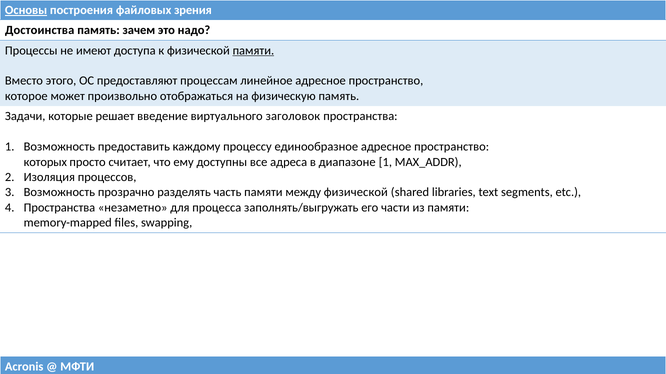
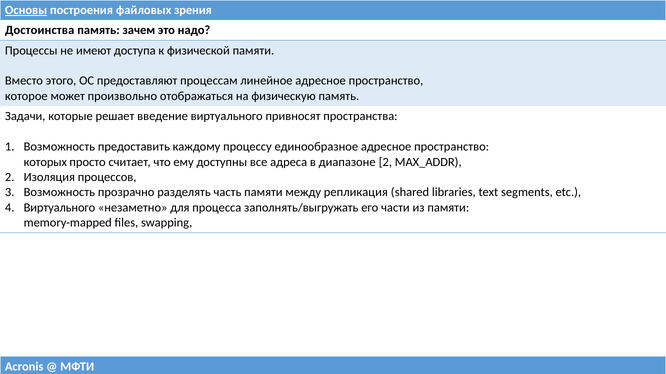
памяти at (253, 51) underline: present -> none
заголовок: заголовок -> привносят
диапазоне 1: 1 -> 2
между физической: физической -> репликация
Пространства at (59, 208): Пространства -> Виртуального
